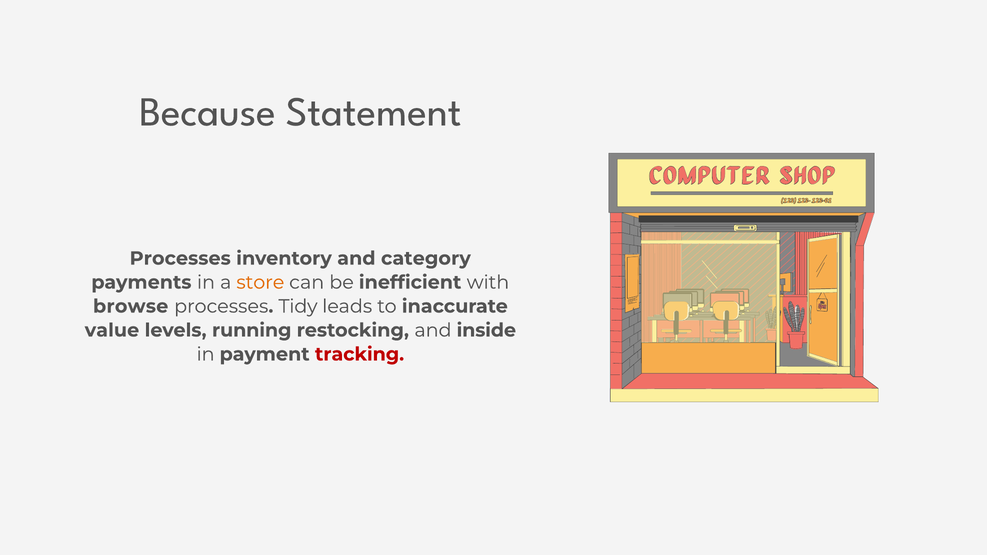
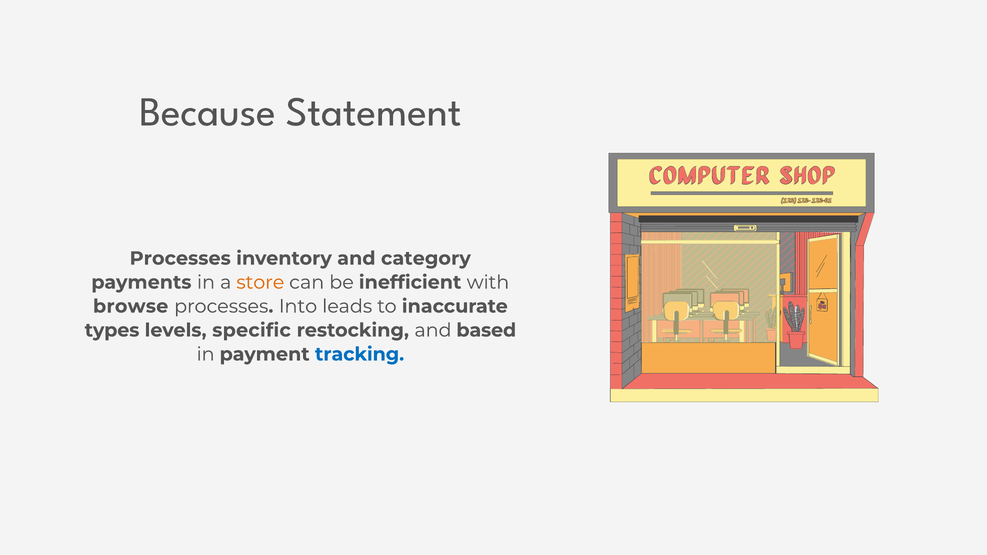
Tidy: Tidy -> Into
value: value -> types
running: running -> specific
inside: inside -> based
tracking colour: red -> blue
